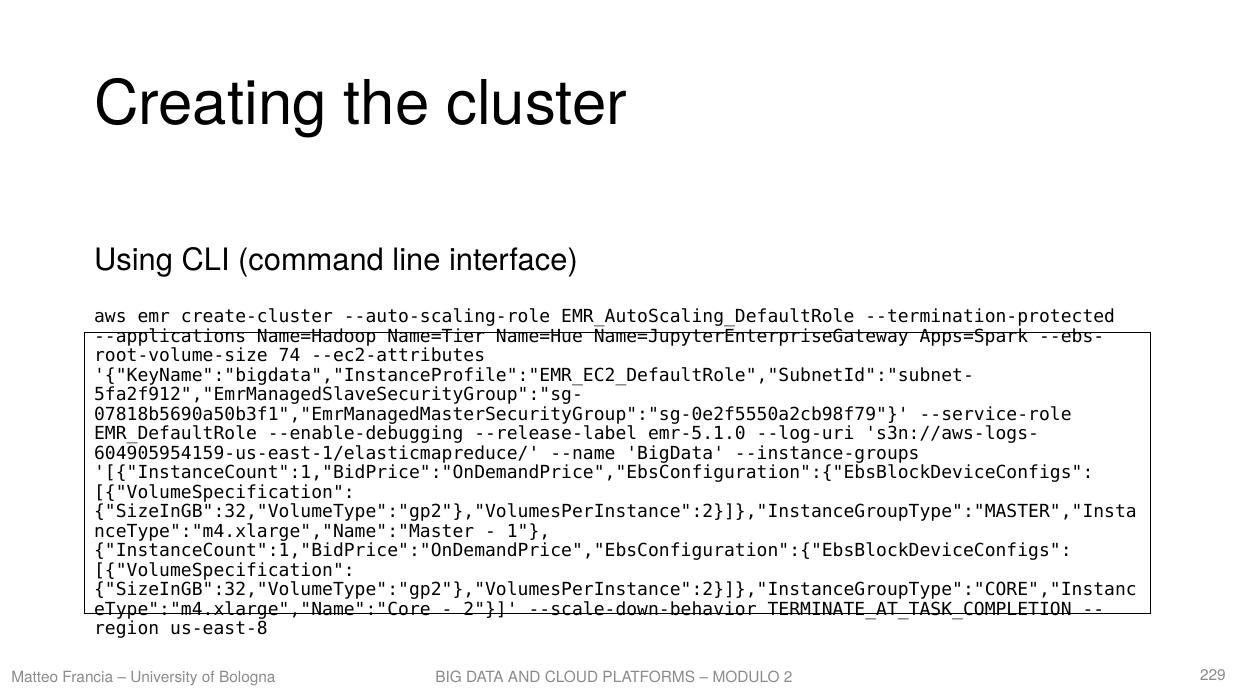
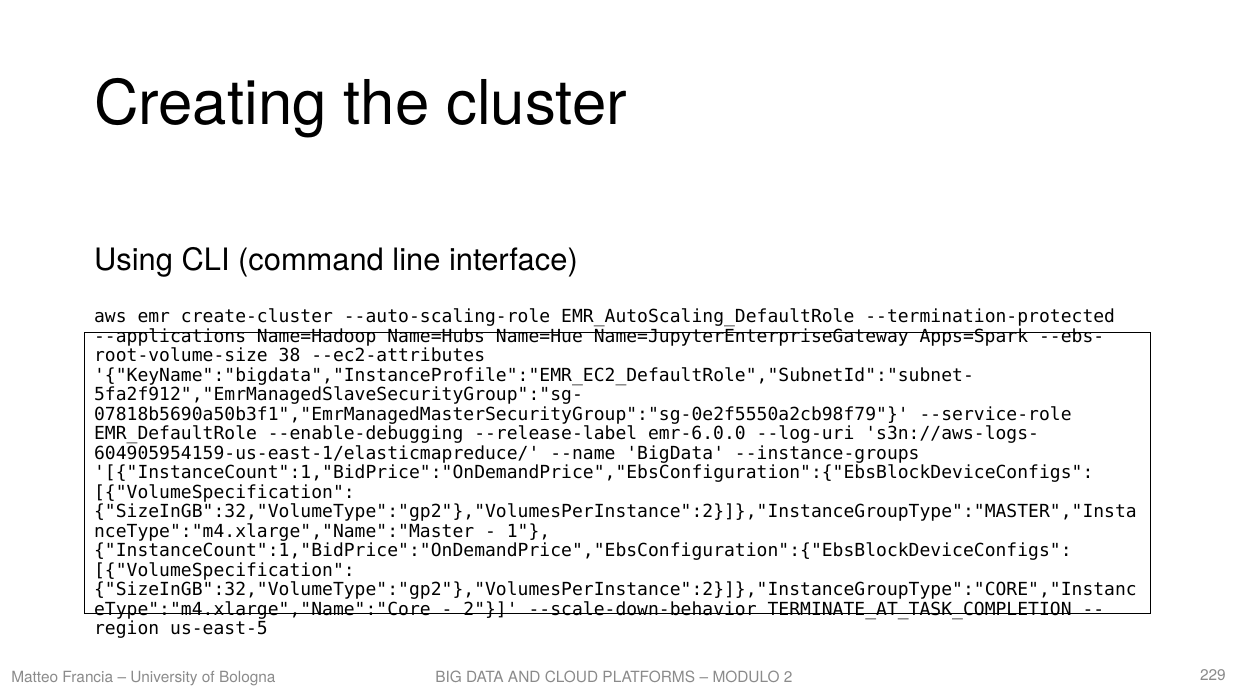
Name=Tier: Name=Tier -> Name=Hubs
74: 74 -> 38
emr-5.1.0: emr-5.1.0 -> emr-6.0.0
us-east-8: us-east-8 -> us-east-5
